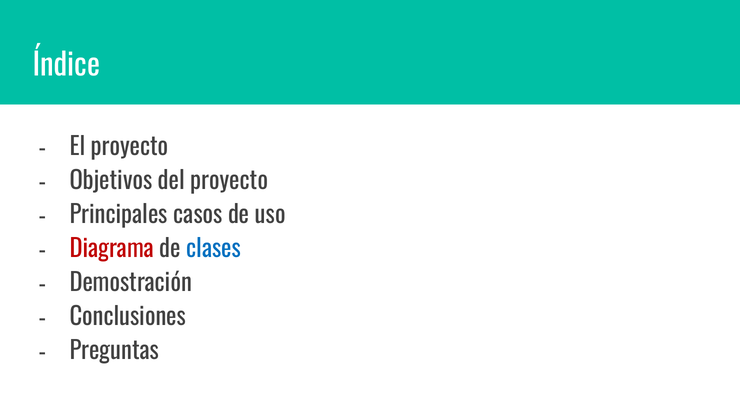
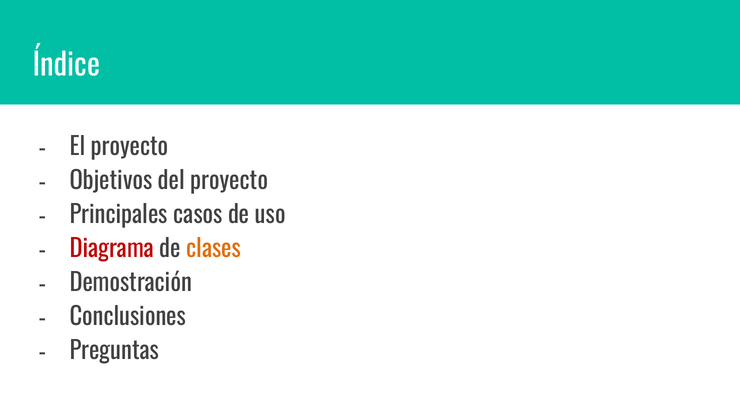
clases colour: blue -> orange
